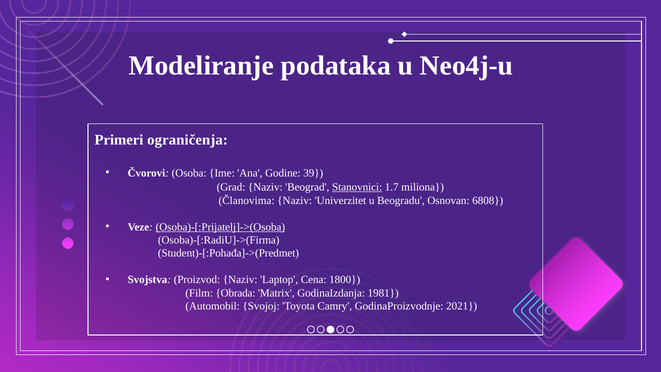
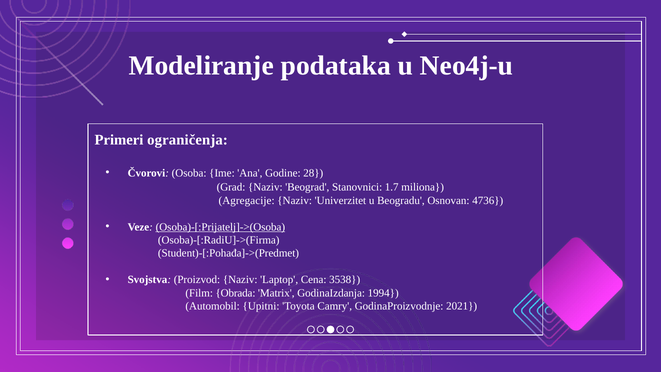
39: 39 -> 28
Stanovnici underline: present -> none
Članovima: Članovima -> Agregacije
6808: 6808 -> 4736
1800: 1800 -> 3538
1981: 1981 -> 1994
Svojoj: Svojoj -> Upitni
